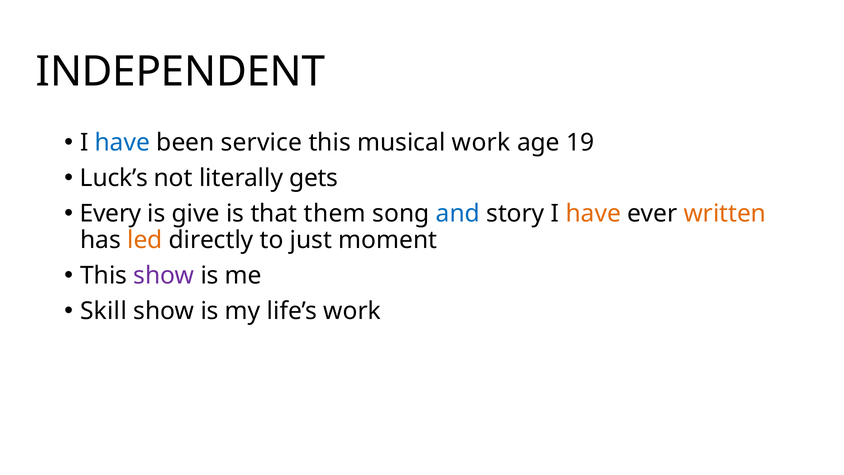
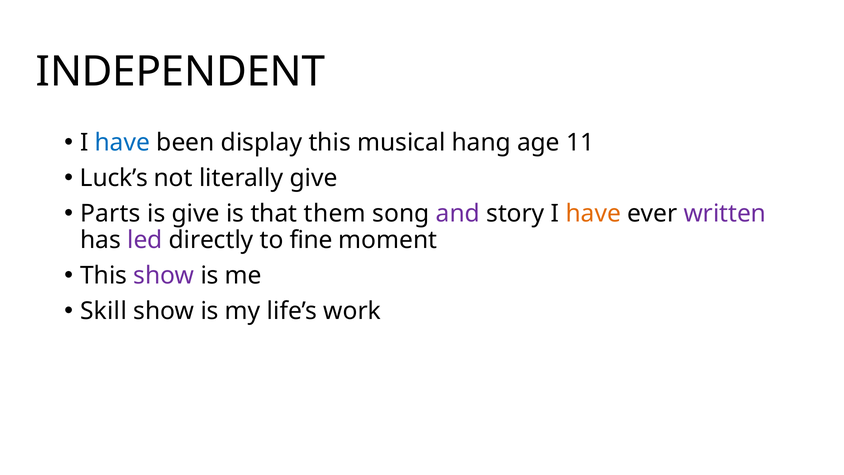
service: service -> display
musical work: work -> hang
19: 19 -> 11
literally gets: gets -> give
Every: Every -> Parts
and colour: blue -> purple
written colour: orange -> purple
led colour: orange -> purple
just: just -> fine
